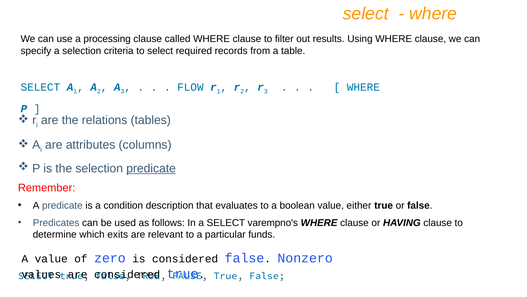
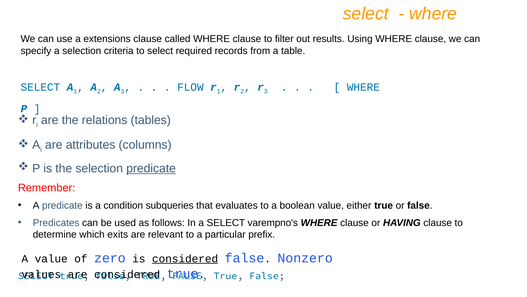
processing: processing -> extensions
description: description -> subqueries
funds: funds -> prefix
considered at (185, 258) underline: none -> present
